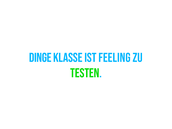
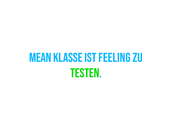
Dinge: Dinge -> Mean
